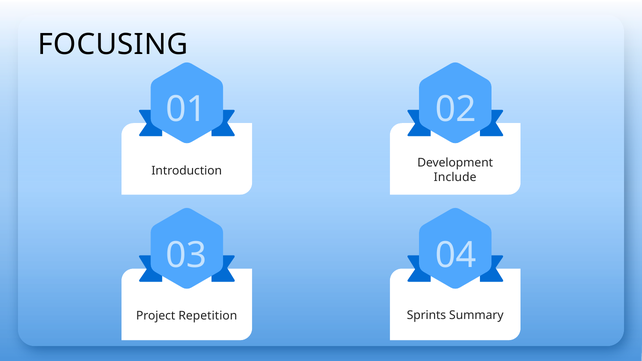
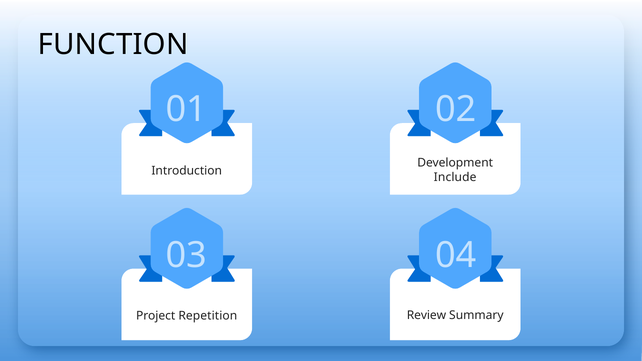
FOCUSING: FOCUSING -> FUNCTION
Sprints: Sprints -> Review
